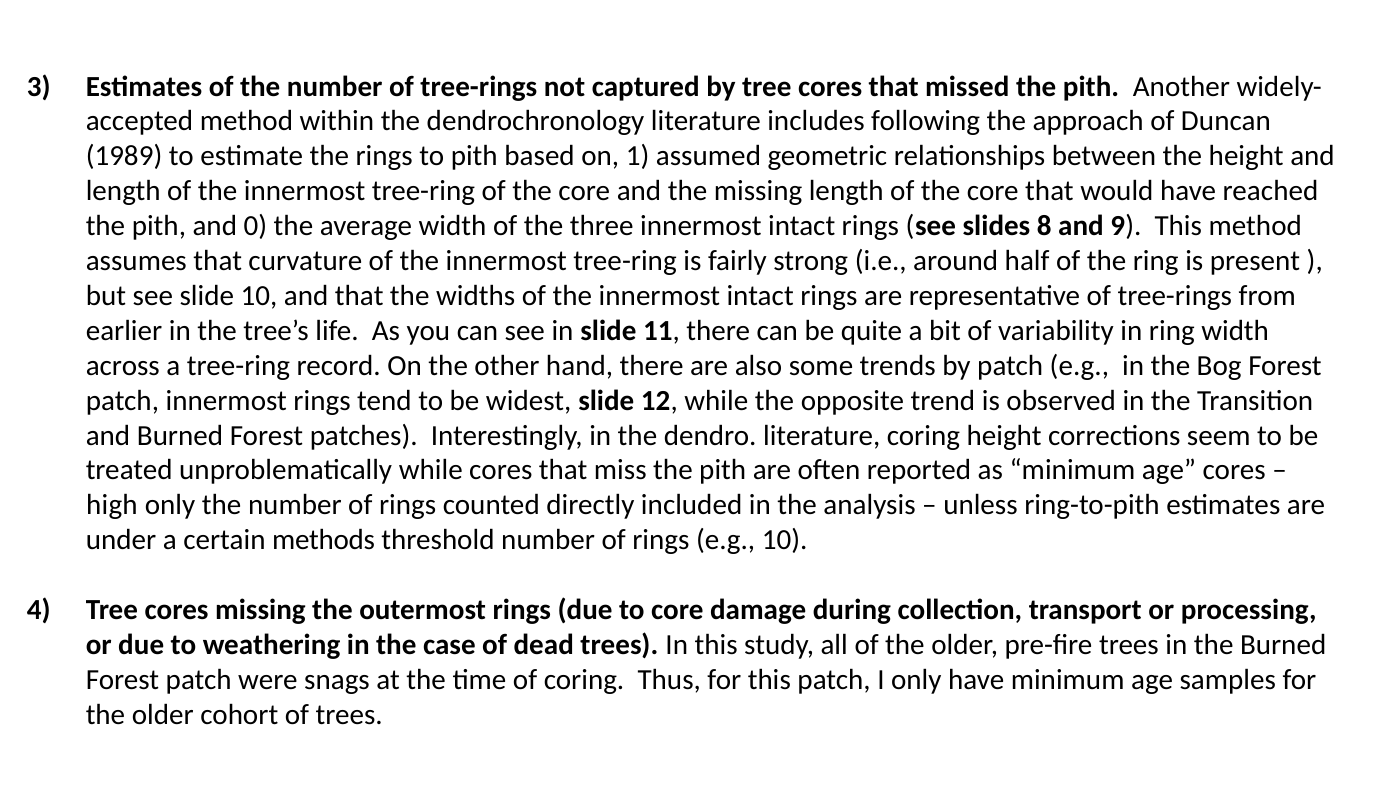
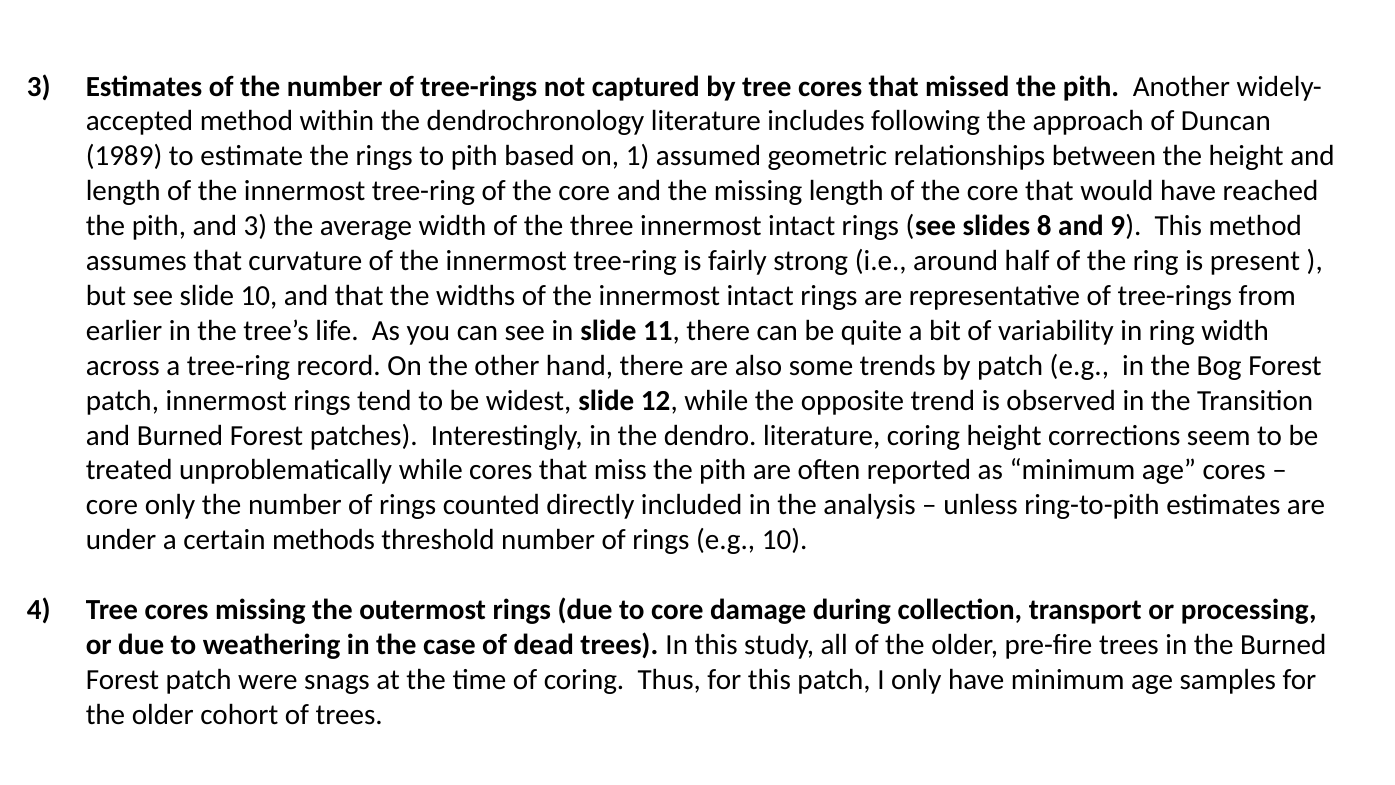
and 0: 0 -> 3
high at (112, 505): high -> core
